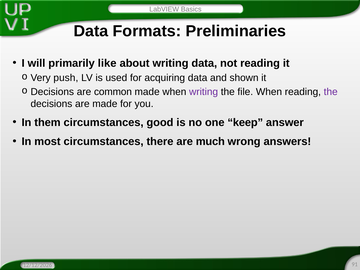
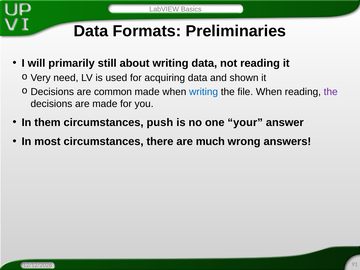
like: like -> still
push: push -> need
writing at (204, 92) colour: purple -> blue
good: good -> push
keep: keep -> your
